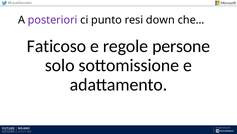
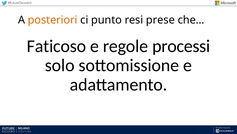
posteriori colour: purple -> orange
down: down -> prese
persone: persone -> processi
